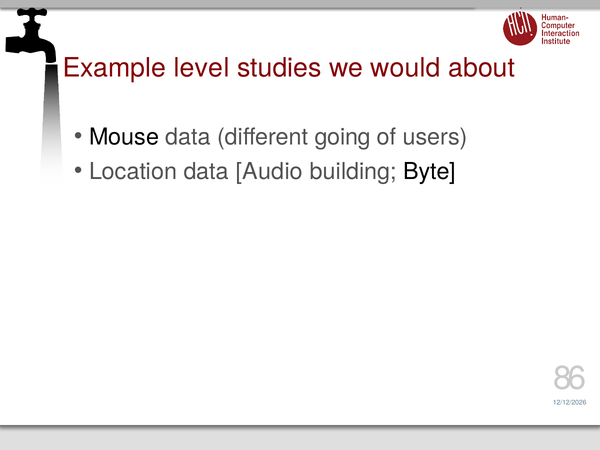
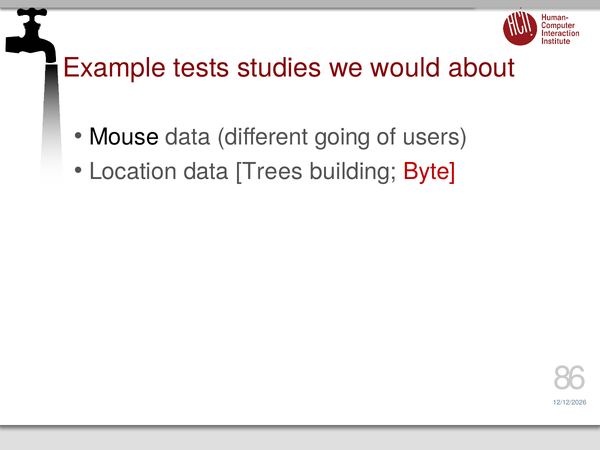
level: level -> tests
Audio: Audio -> Trees
Byte colour: black -> red
